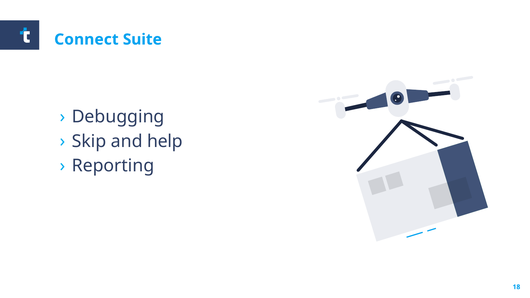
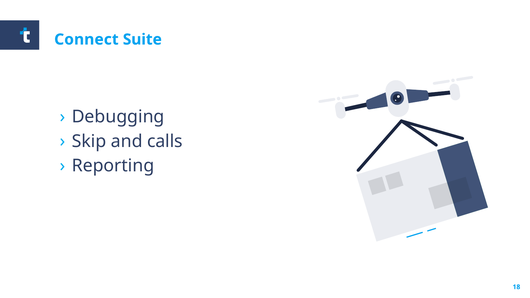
help: help -> calls
